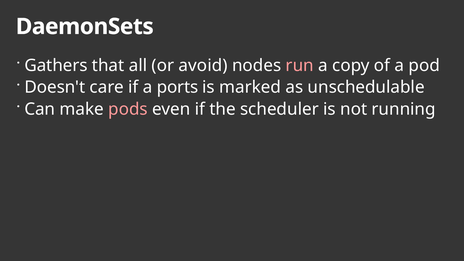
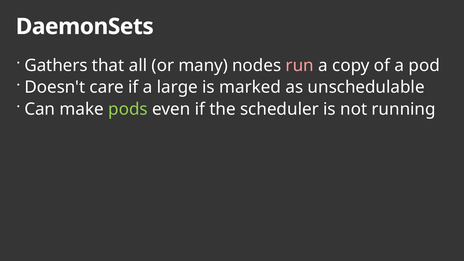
avoid: avoid -> many
ports: ports -> large
pods colour: pink -> light green
